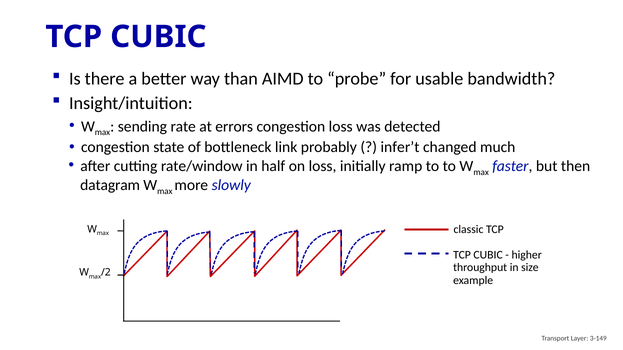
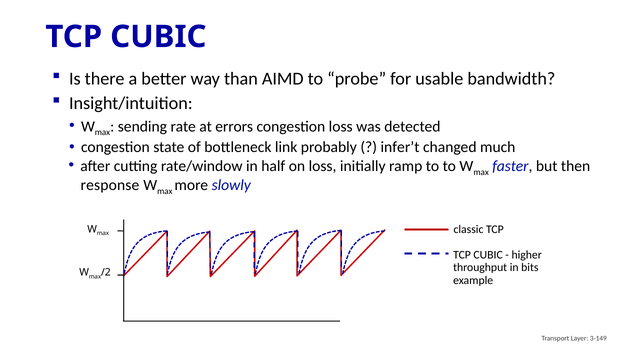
datagram: datagram -> response
size: size -> bits
